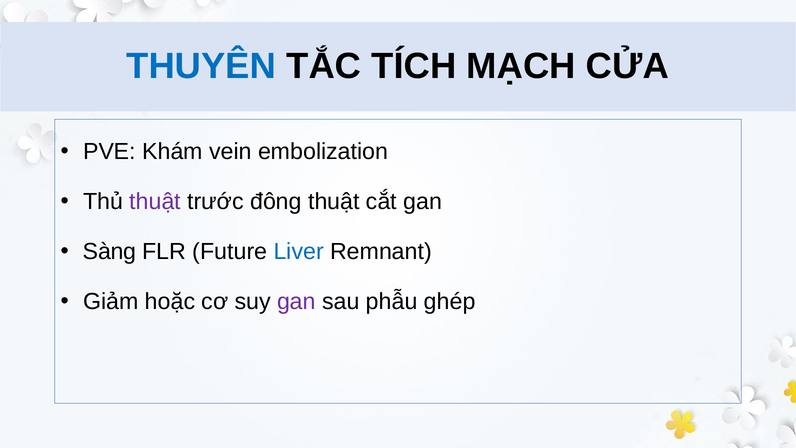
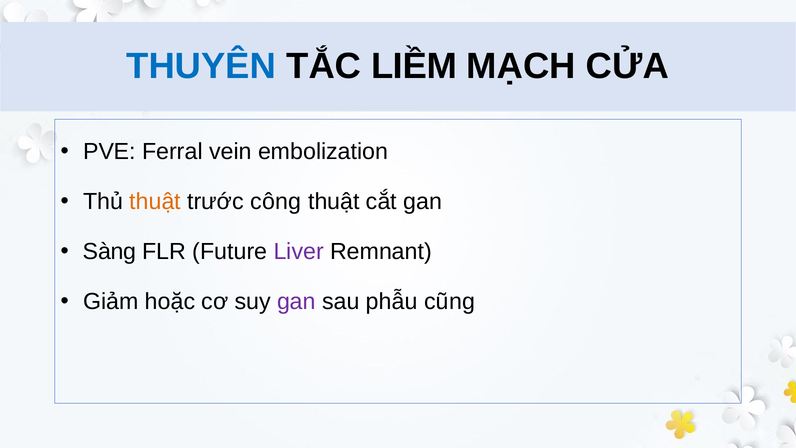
TÍCH: TÍCH -> LIỀM
Khám: Khám -> Ferral
thuật at (155, 202) colour: purple -> orange
đông: đông -> công
Liver colour: blue -> purple
ghép: ghép -> cũng
